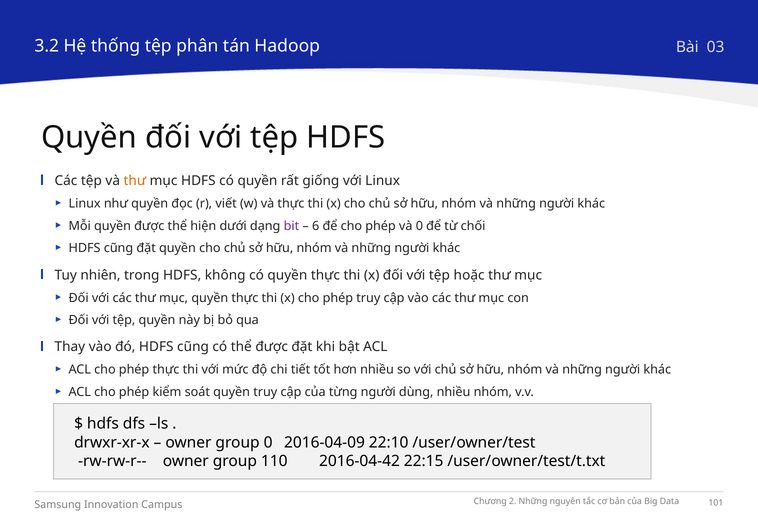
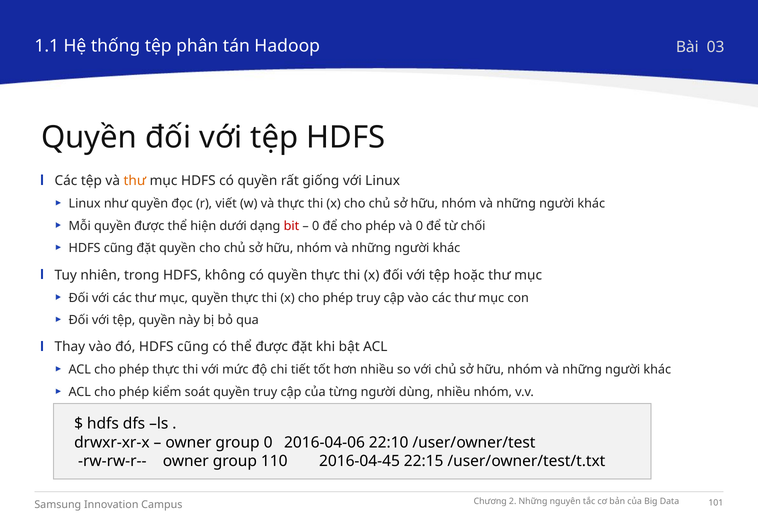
3.2: 3.2 -> 1.1
bit colour: purple -> red
6 at (316, 226): 6 -> 0
2016-04-09: 2016-04-09 -> 2016-04-06
2016-04-42: 2016-04-42 -> 2016-04-45
